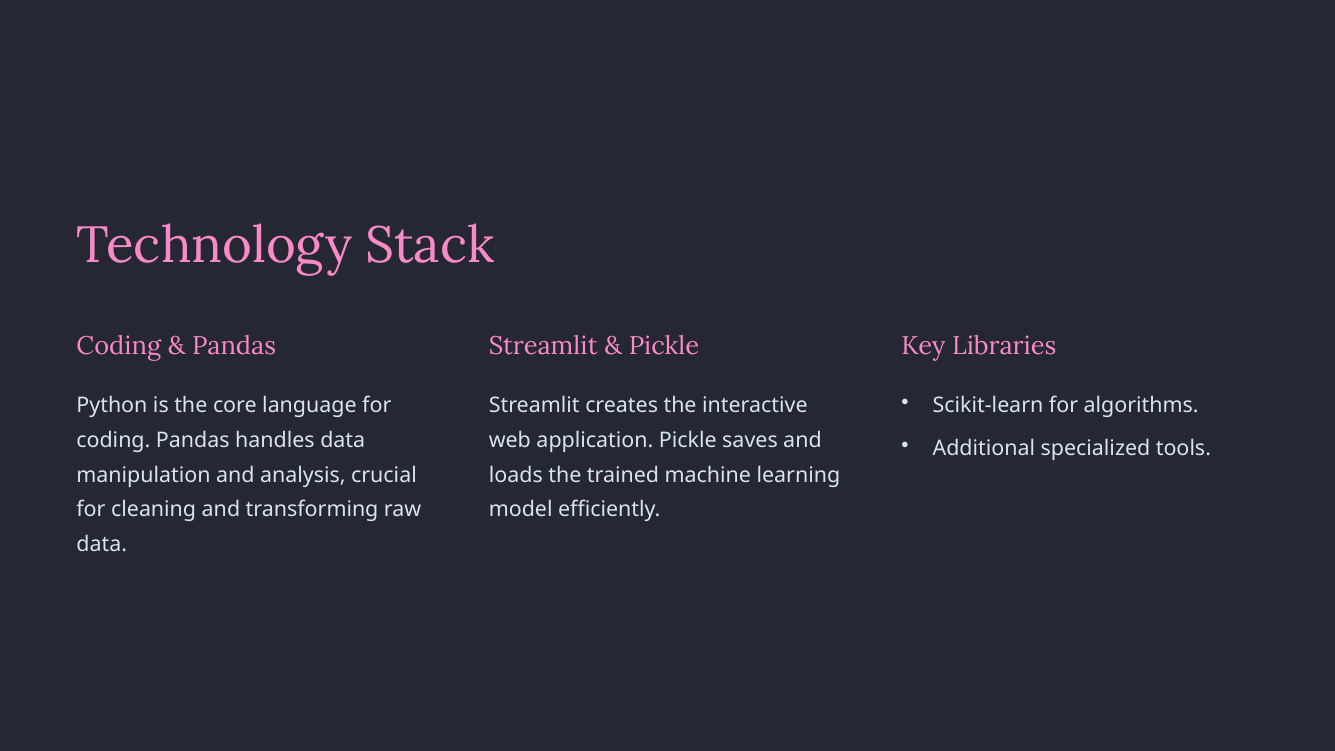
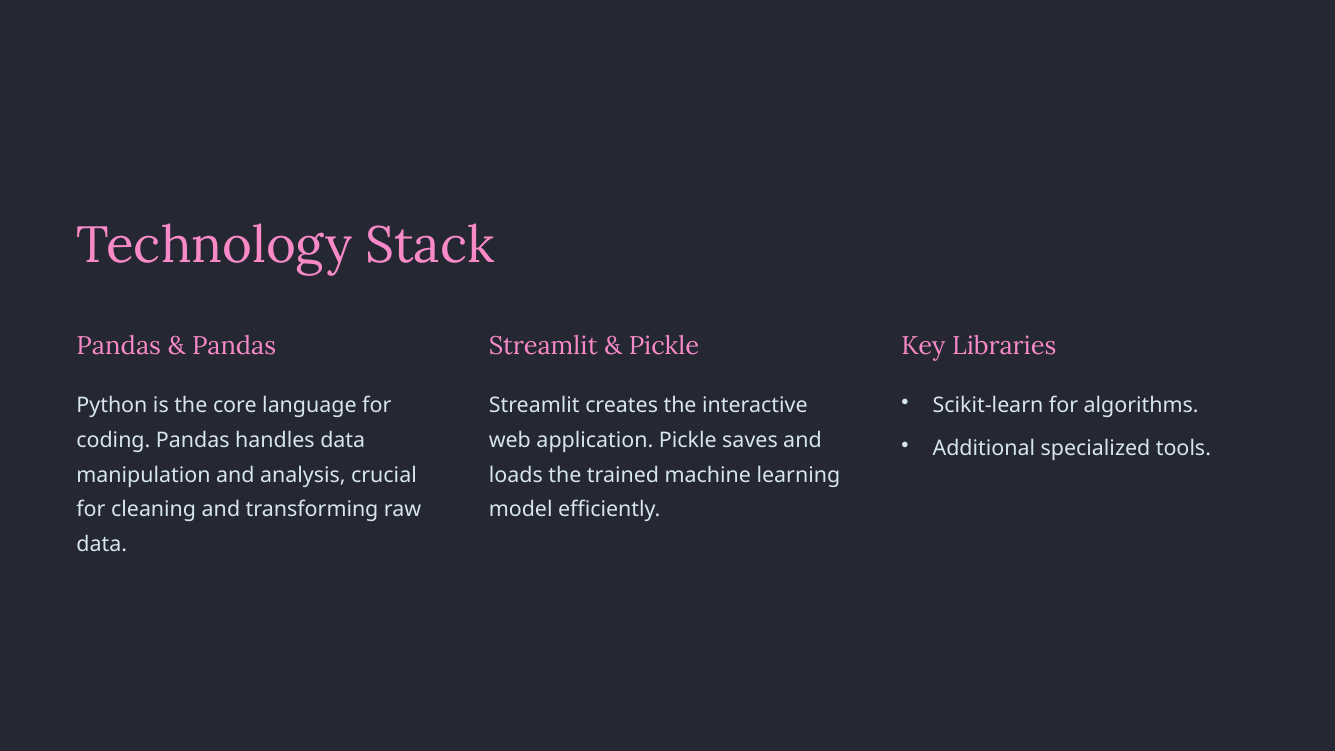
Coding at (119, 346): Coding -> Pandas
